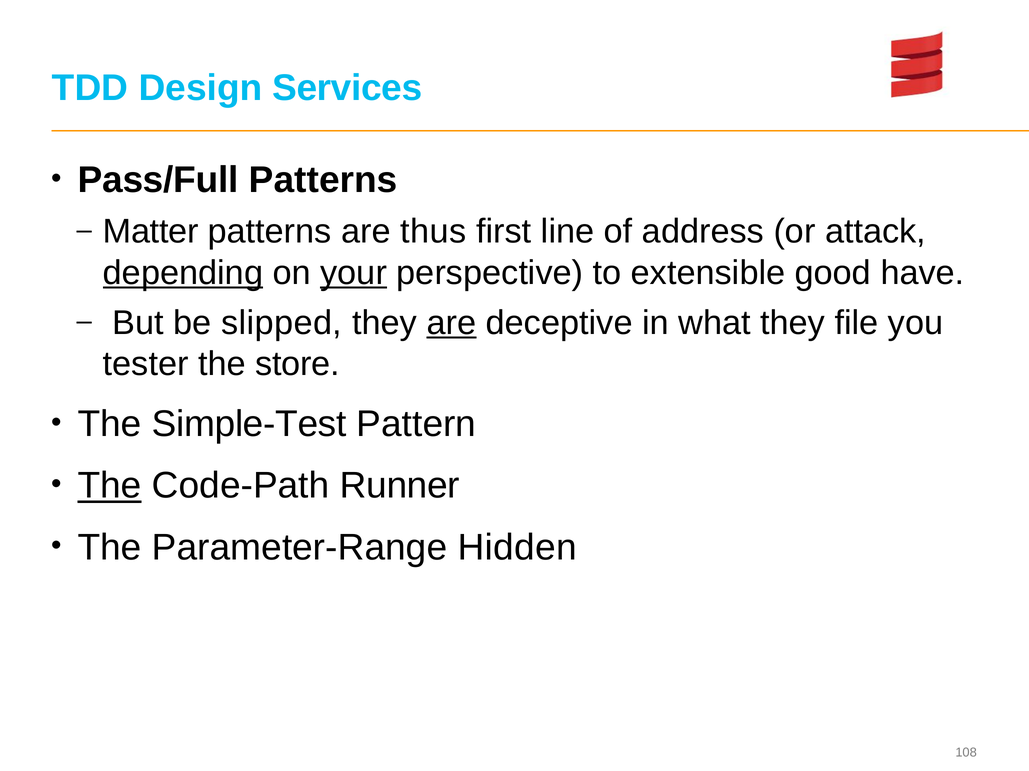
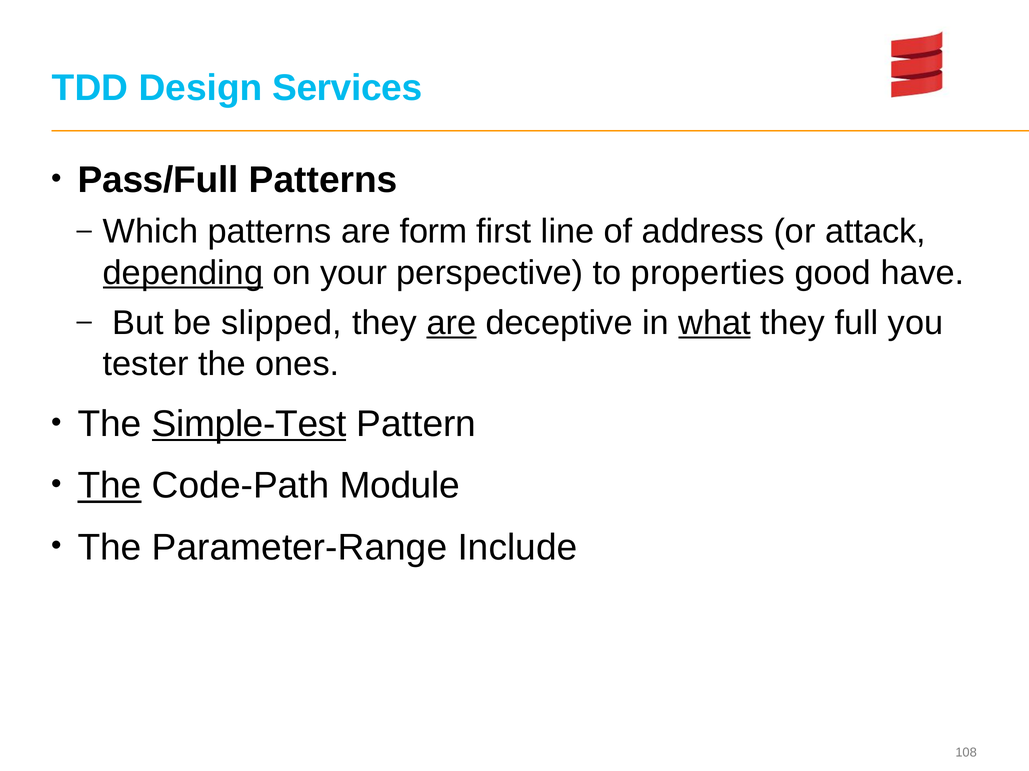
Matter: Matter -> Which
thus: thus -> form
your underline: present -> none
extensible: extensible -> properties
what underline: none -> present
file: file -> full
store: store -> ones
Simple-Test underline: none -> present
Runner: Runner -> Module
Hidden: Hidden -> Include
